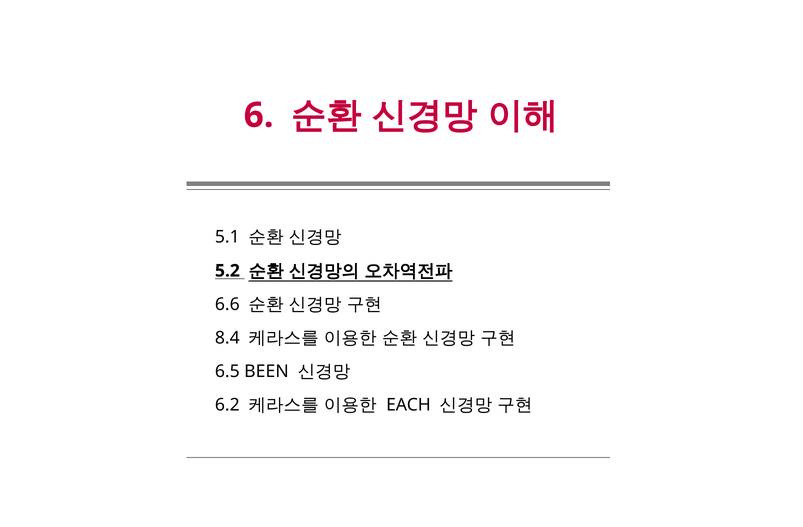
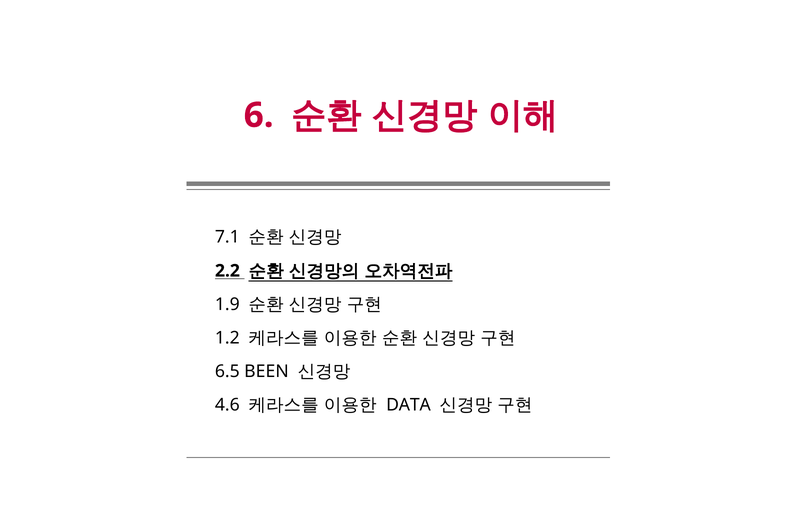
5.1: 5.1 -> 7.1
5.2: 5.2 -> 2.2
6.6: 6.6 -> 1.9
8.4: 8.4 -> 1.2
6.2: 6.2 -> 4.6
EACH: EACH -> DATA
